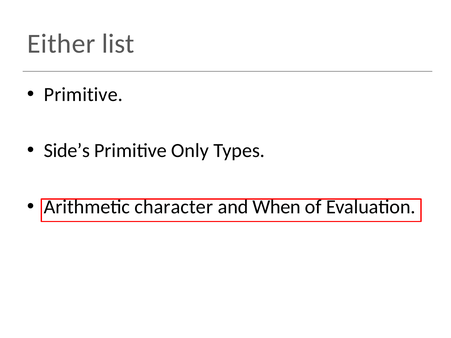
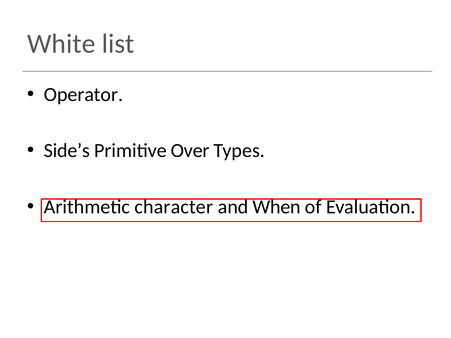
Either: Either -> White
Primitive at (83, 95): Primitive -> Operator
Only: Only -> Over
